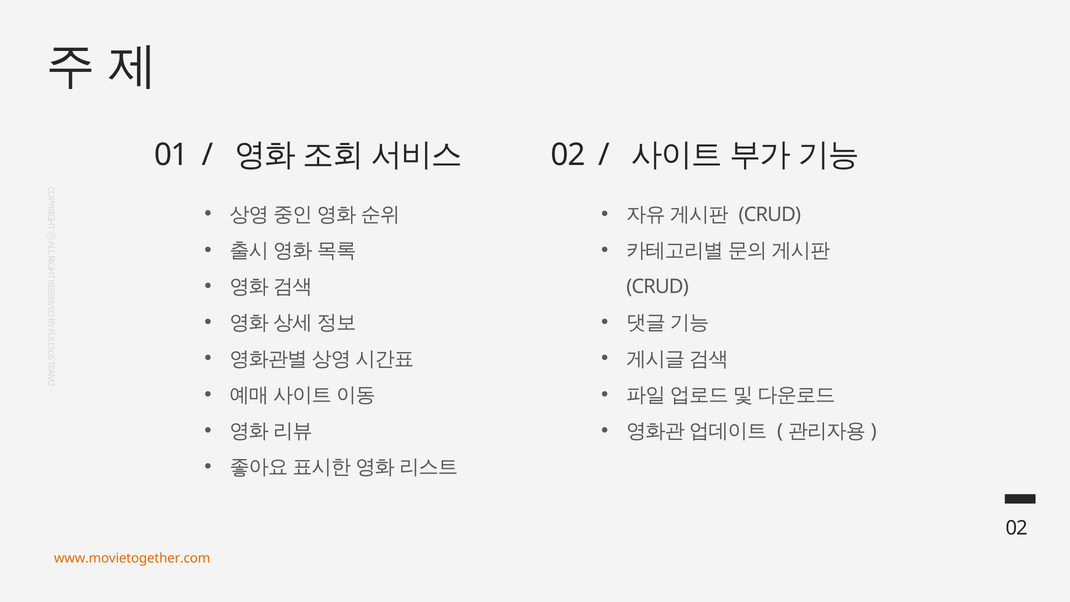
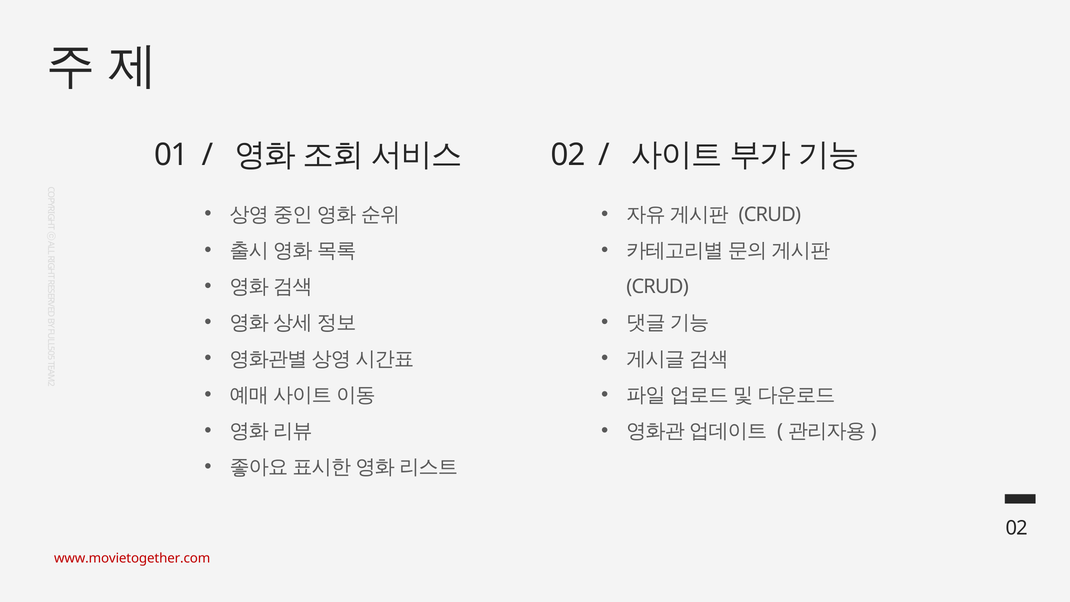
www.movietogether.com colour: orange -> red
